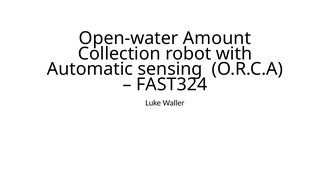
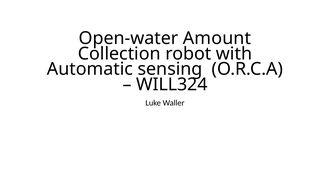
FAST324: FAST324 -> WILL324
